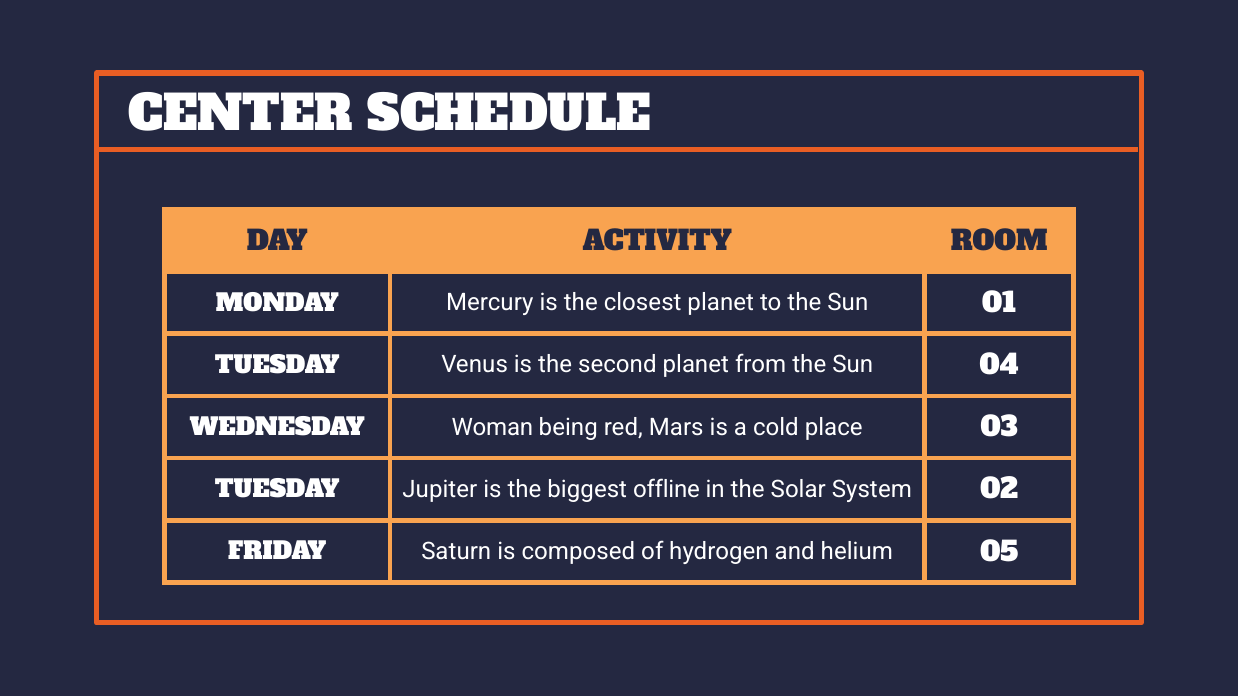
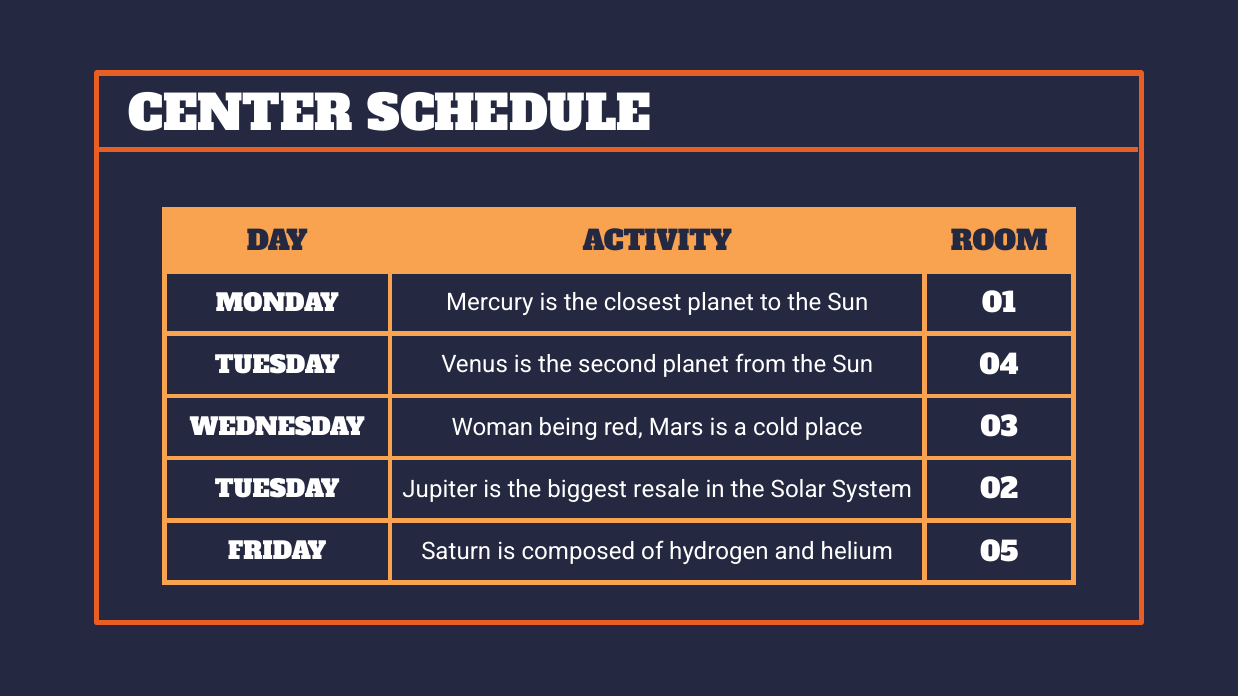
offline: offline -> resale
